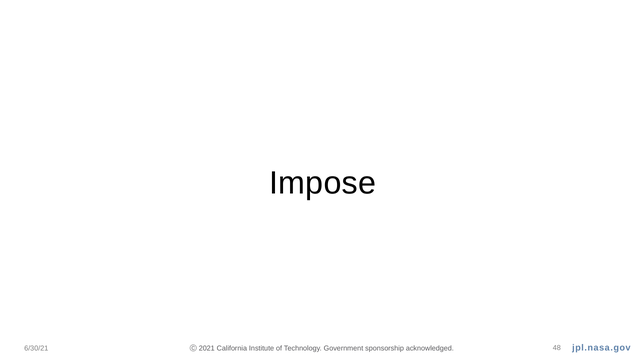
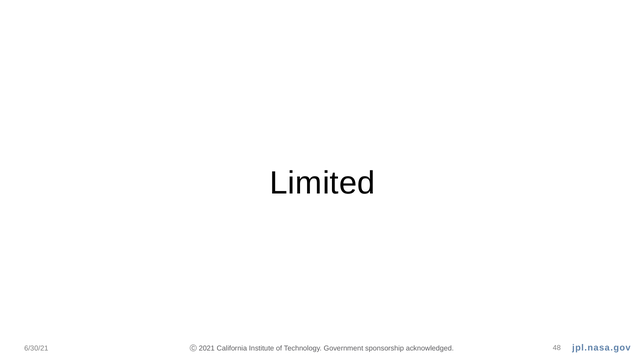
Impose: Impose -> Limited
